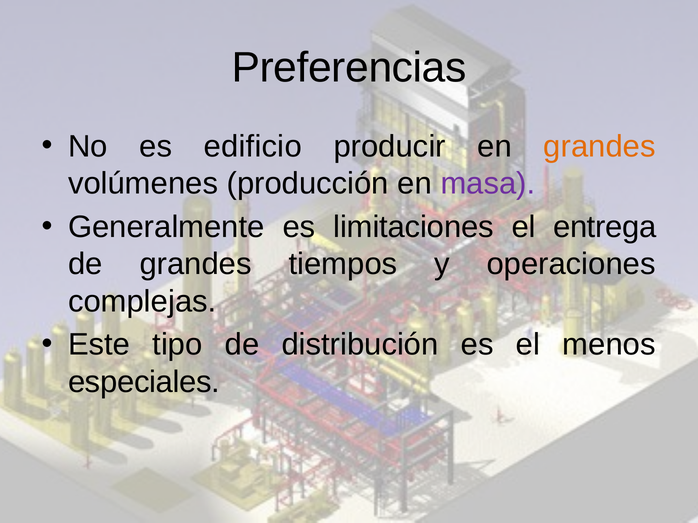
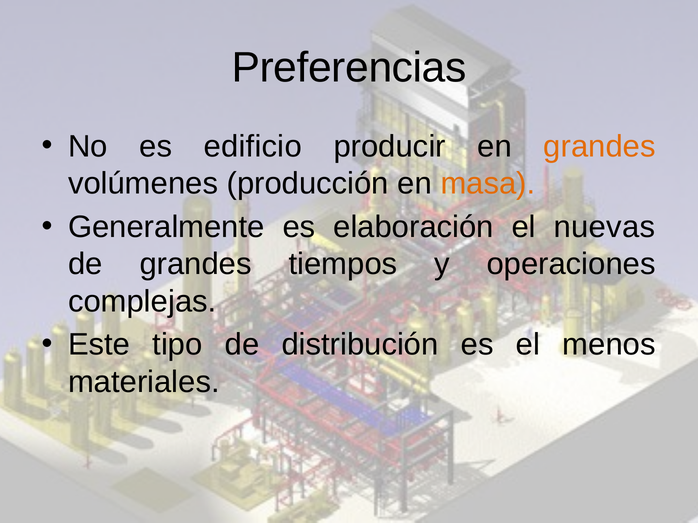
masa colour: purple -> orange
limitaciones: limitaciones -> elaboración
entrega: entrega -> nuevas
especiales: especiales -> materiales
